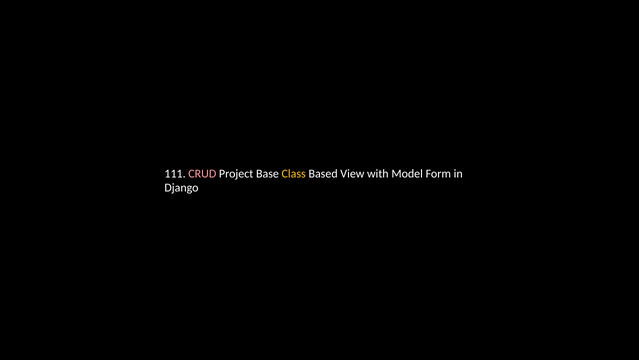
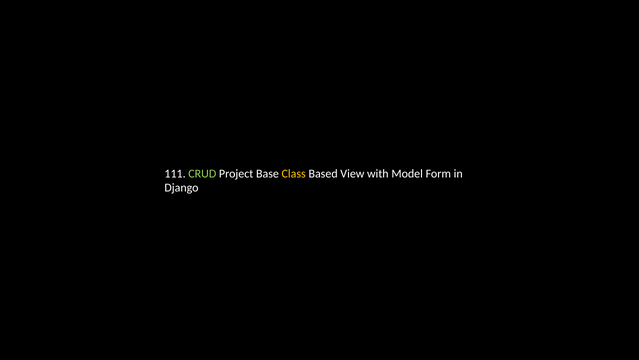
CRUD colour: pink -> light green
